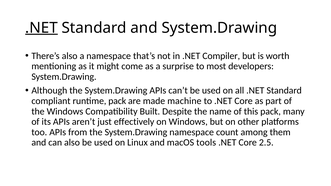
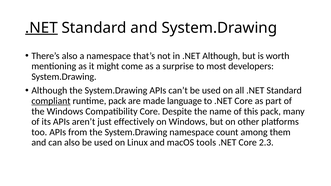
.NET Compiler: Compiler -> Although
compliant underline: none -> present
machine: machine -> language
Compatibility Built: Built -> Core
2.5: 2.5 -> 2.3
